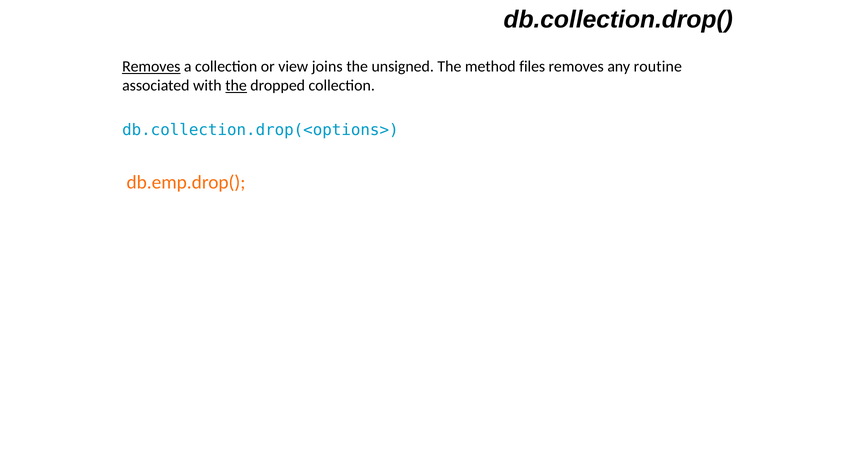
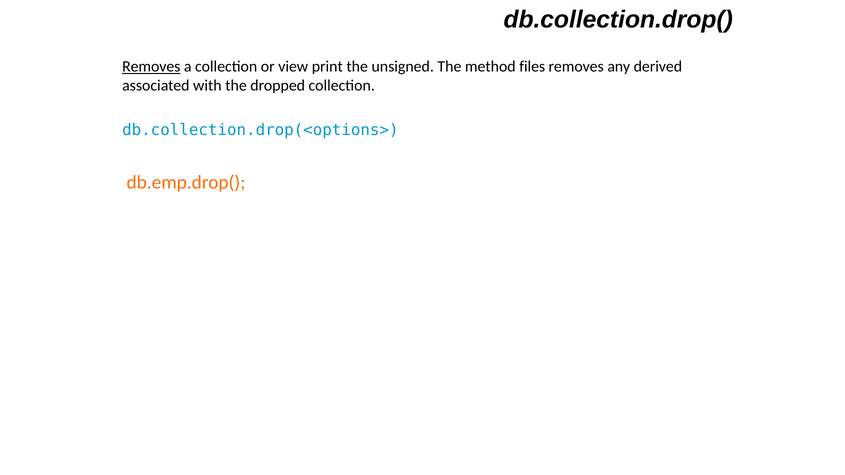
joins: joins -> print
routine: routine -> derived
the at (236, 86) underline: present -> none
